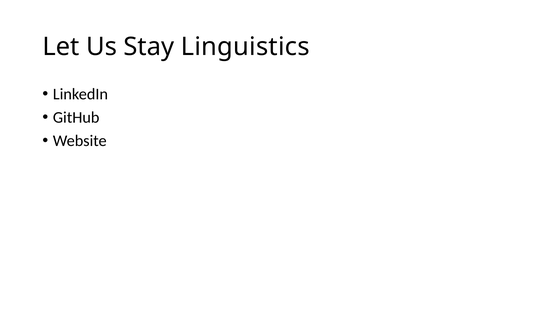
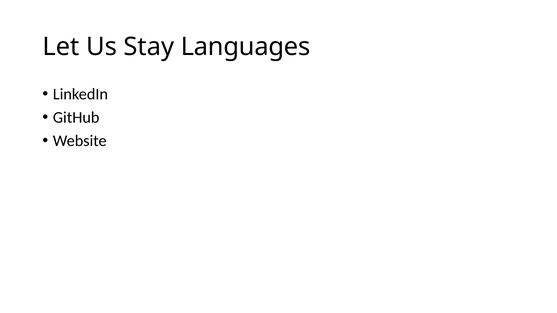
Linguistics: Linguistics -> Languages
